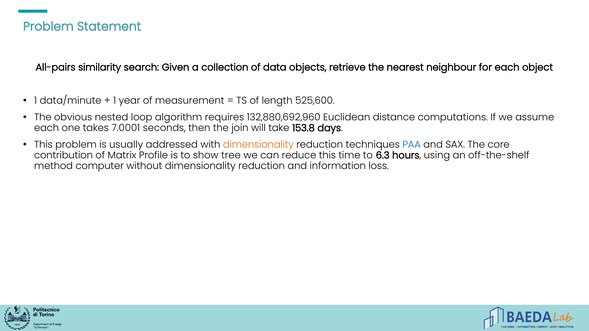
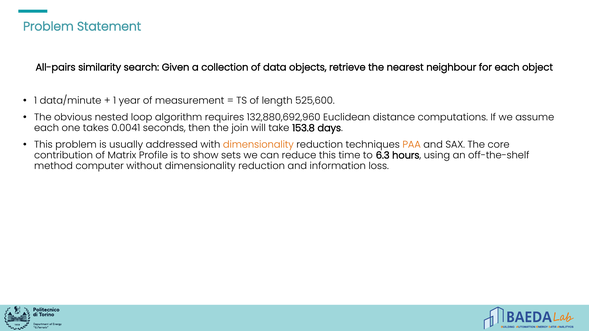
7.0001: 7.0001 -> 0.0041
PAA colour: blue -> orange
tree: tree -> sets
